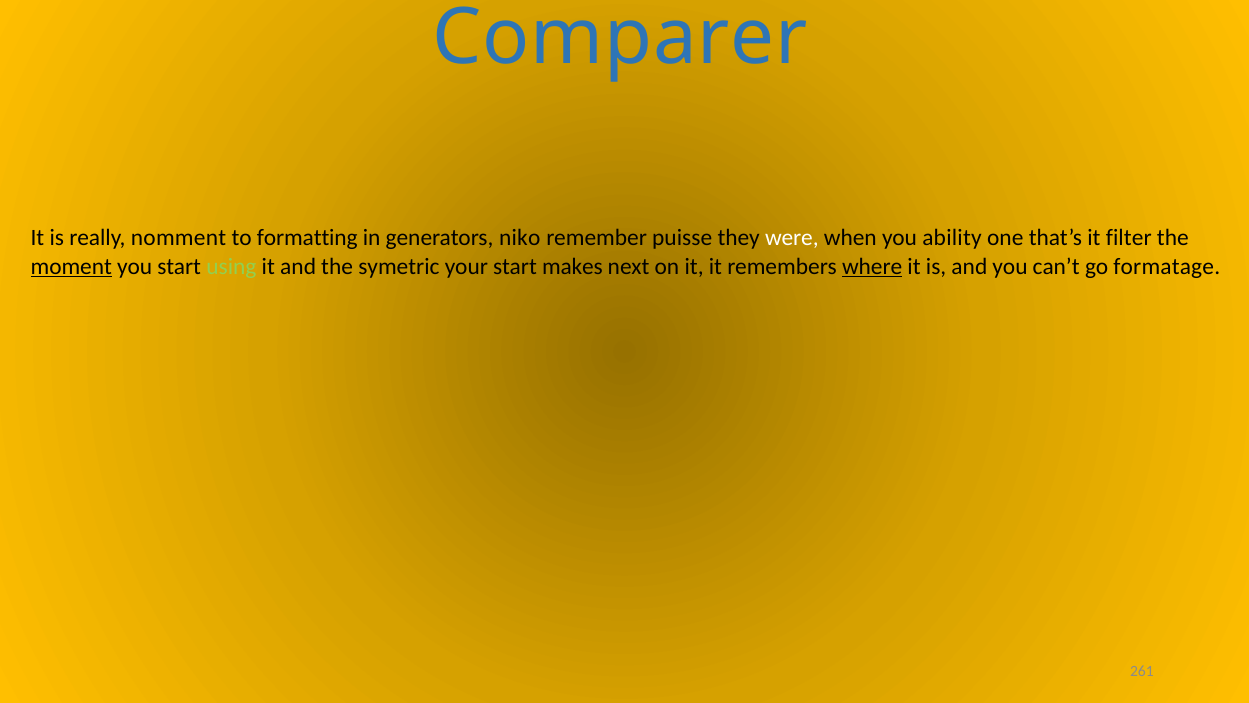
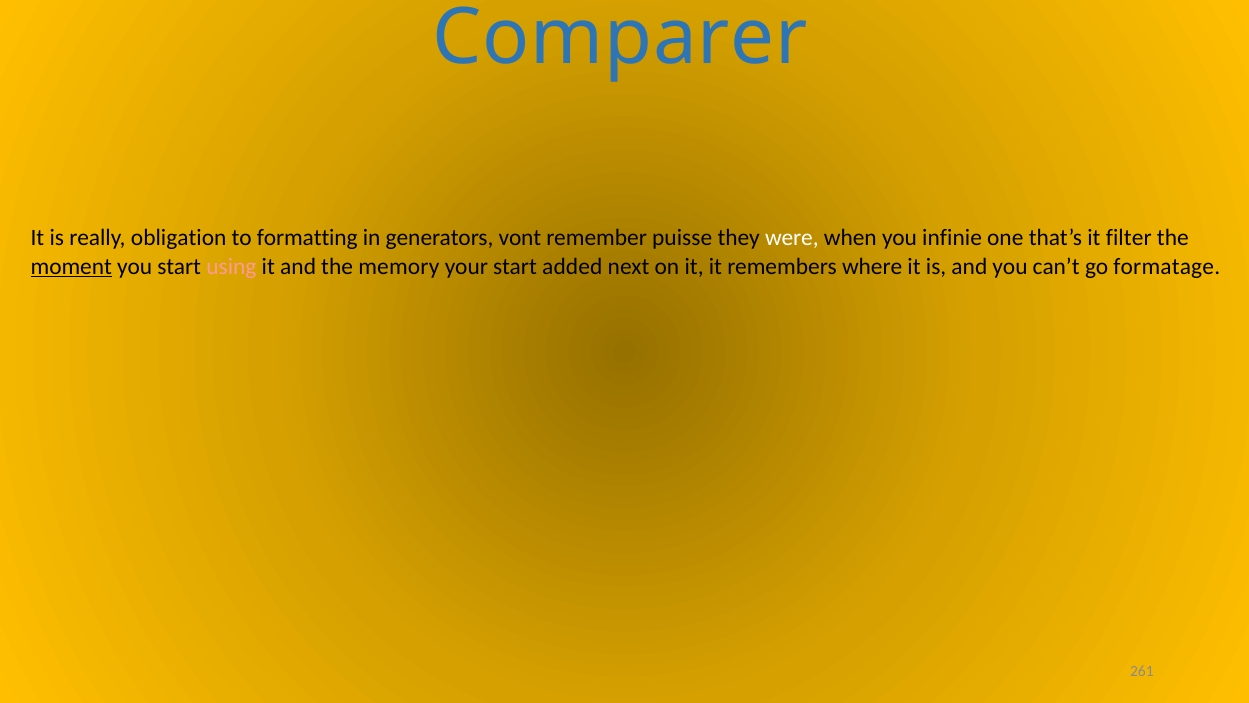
nomment: nomment -> obligation
niko: niko -> vont
ability: ability -> infinie
using colour: light green -> pink
symetric: symetric -> memory
makes: makes -> added
where underline: present -> none
